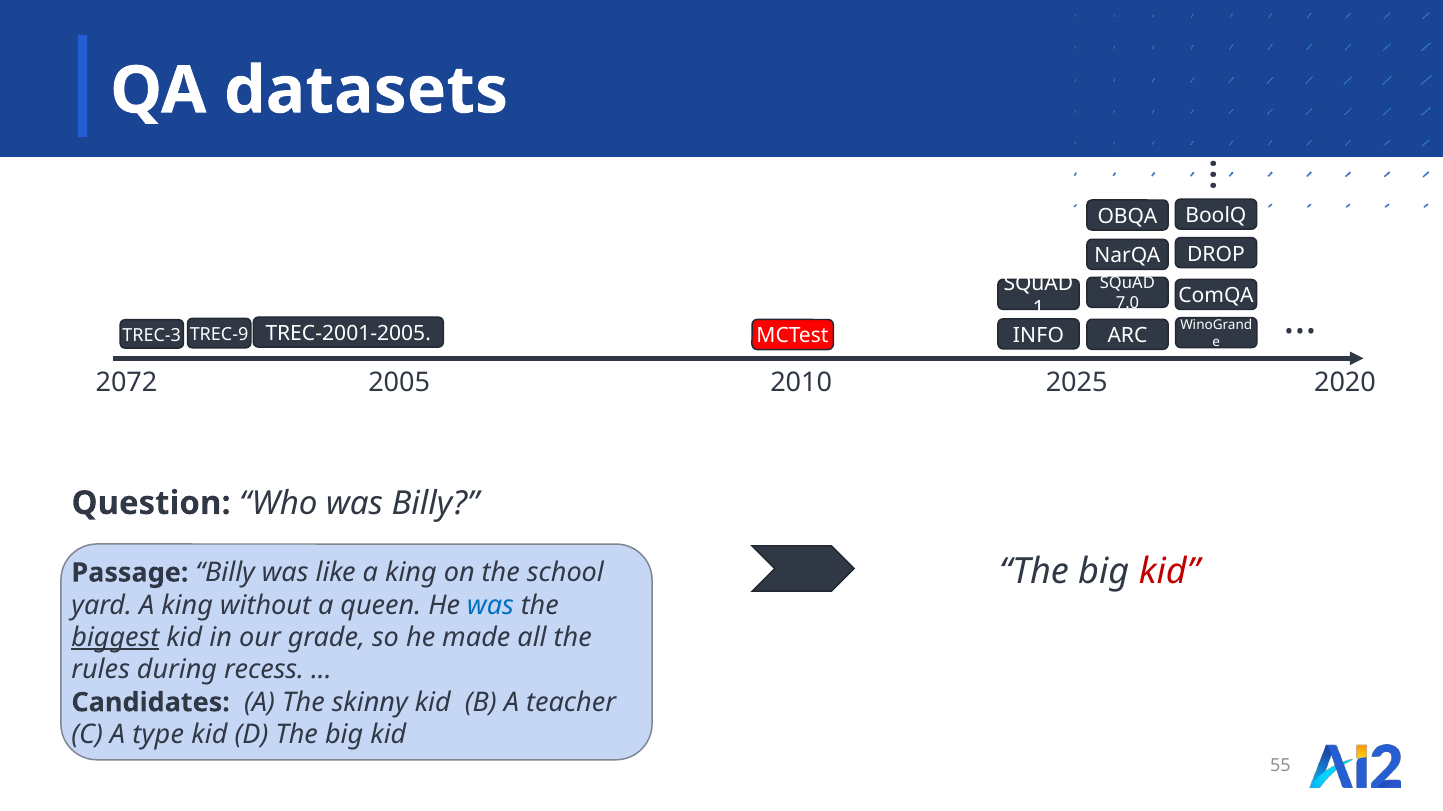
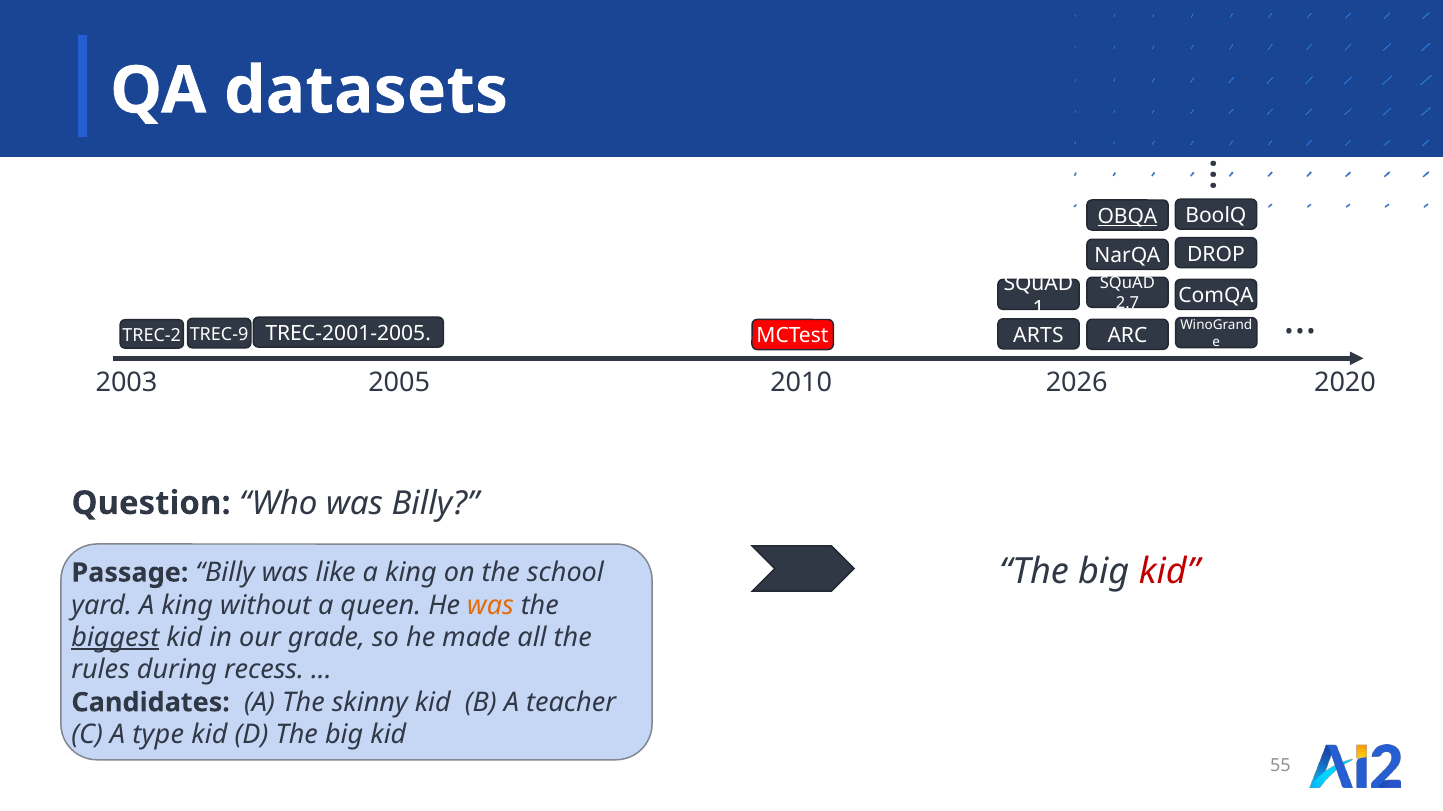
OBQA underline: none -> present
7.0: 7.0 -> 2.7
TREC-3: TREC-3 -> TREC-2
INFO: INFO -> ARTS
2072: 2072 -> 2003
2025: 2025 -> 2026
was at (491, 606) colour: blue -> orange
